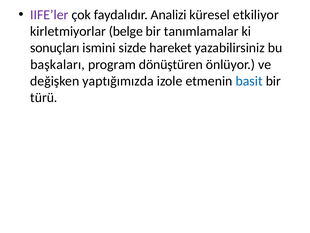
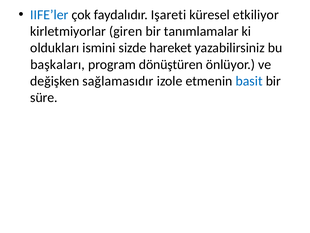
IIFE’ler colour: purple -> blue
Analizi: Analizi -> Işareti
belge: belge -> giren
sonuçları: sonuçları -> oldukları
yaptığımızda: yaptığımızda -> sağlamasıdır
türü: türü -> süre
